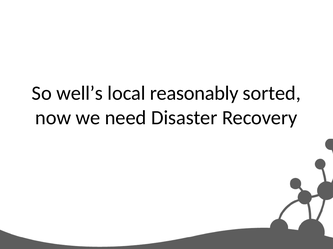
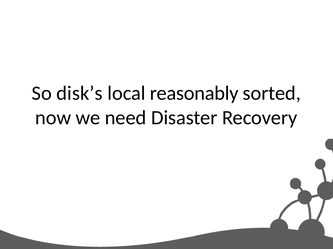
well’s: well’s -> disk’s
